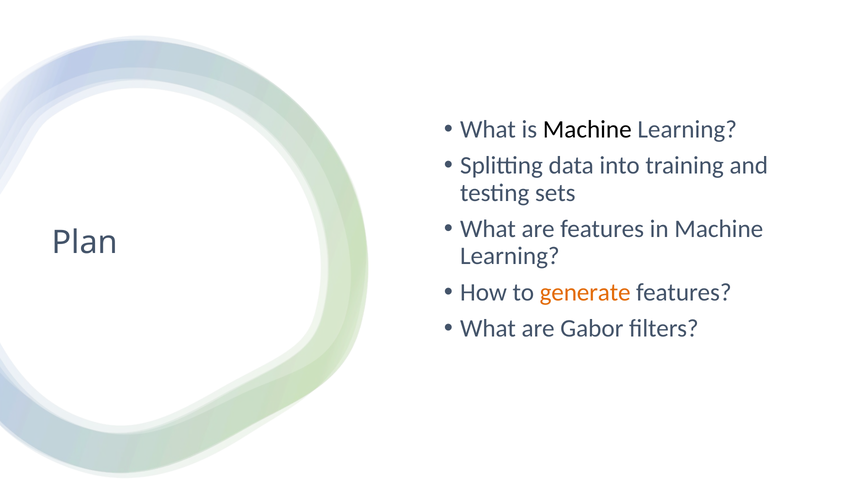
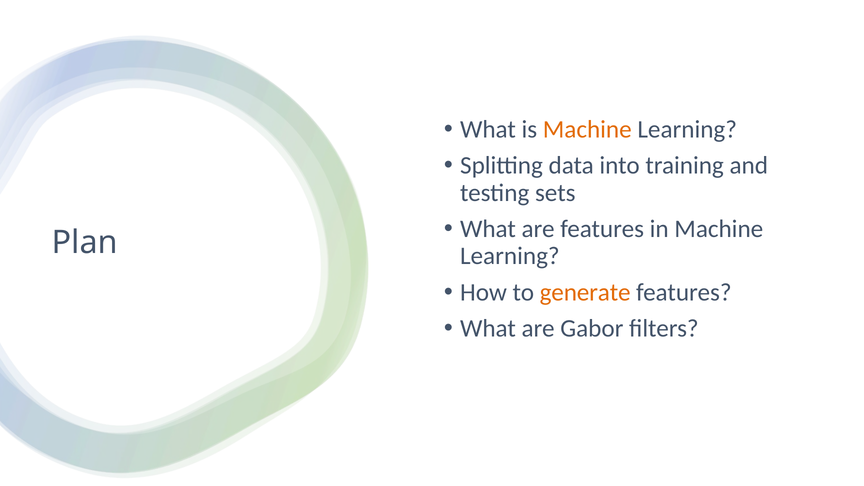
Machine at (587, 129) colour: black -> orange
